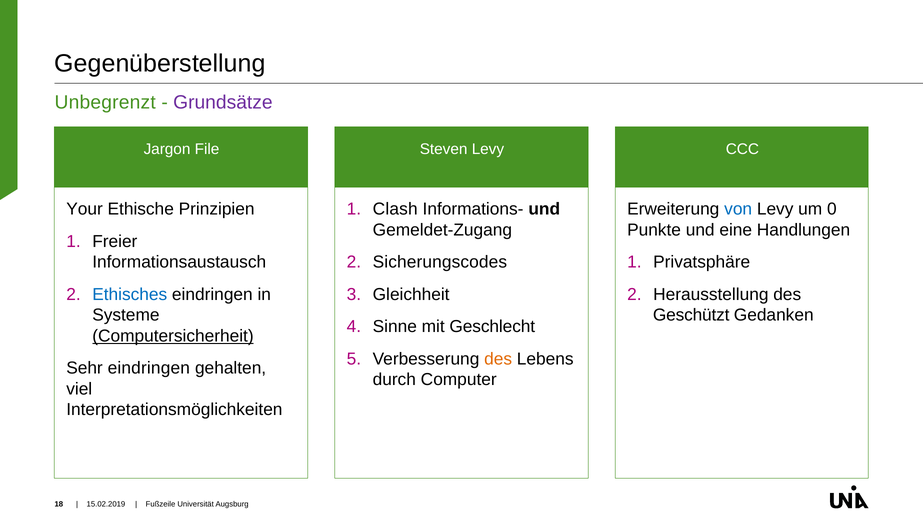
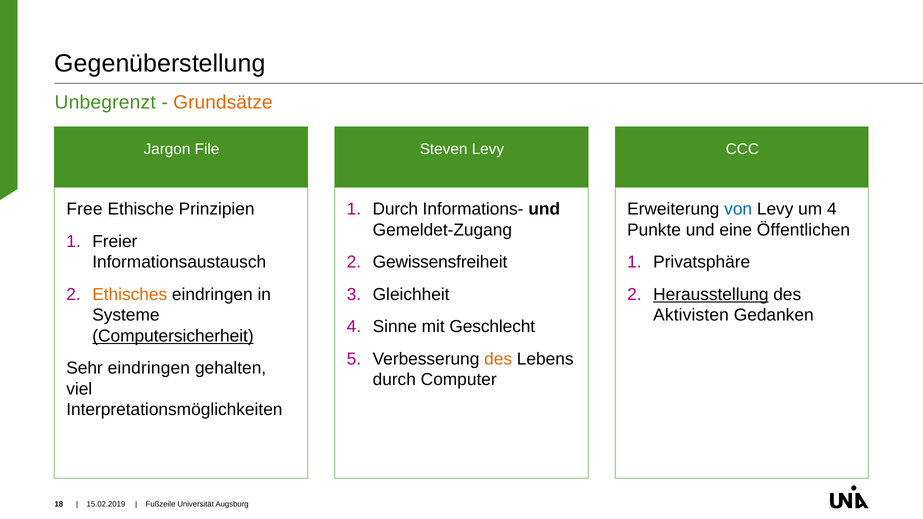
Grundsätze colour: purple -> orange
Your: Your -> Free
Clash at (395, 209): Clash -> Durch
um 0: 0 -> 4
Handlungen: Handlungen -> Öffentlichen
Sicherungscodes: Sicherungscodes -> Gewissensfreiheit
Ethisches colour: blue -> orange
Herausstellung underline: none -> present
Geschützt: Geschützt -> Aktivisten
